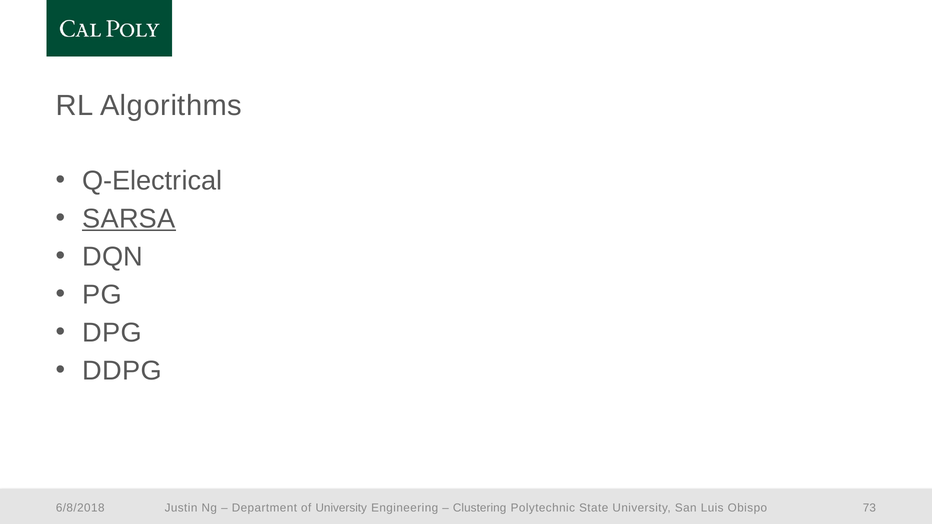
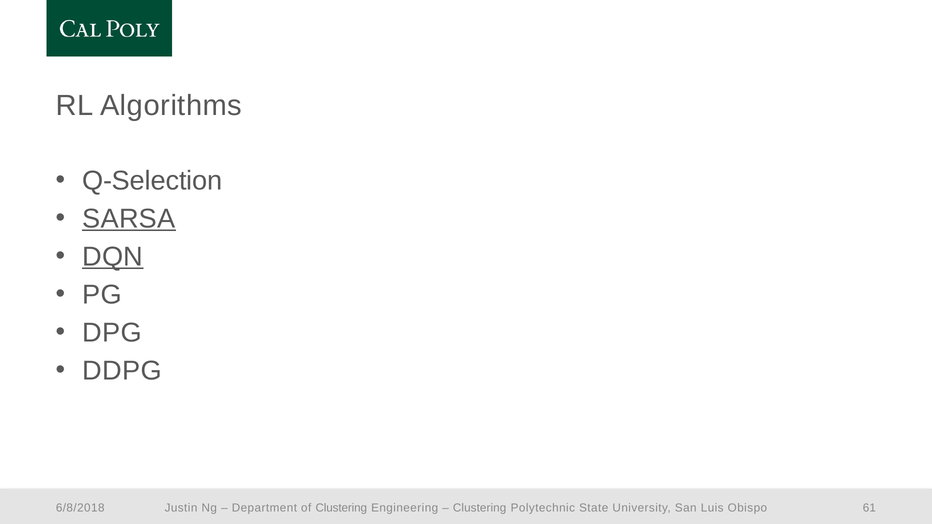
Q-Electrical: Q-Electrical -> Q-Selection
DQN underline: none -> present
of University: University -> Clustering
73: 73 -> 61
